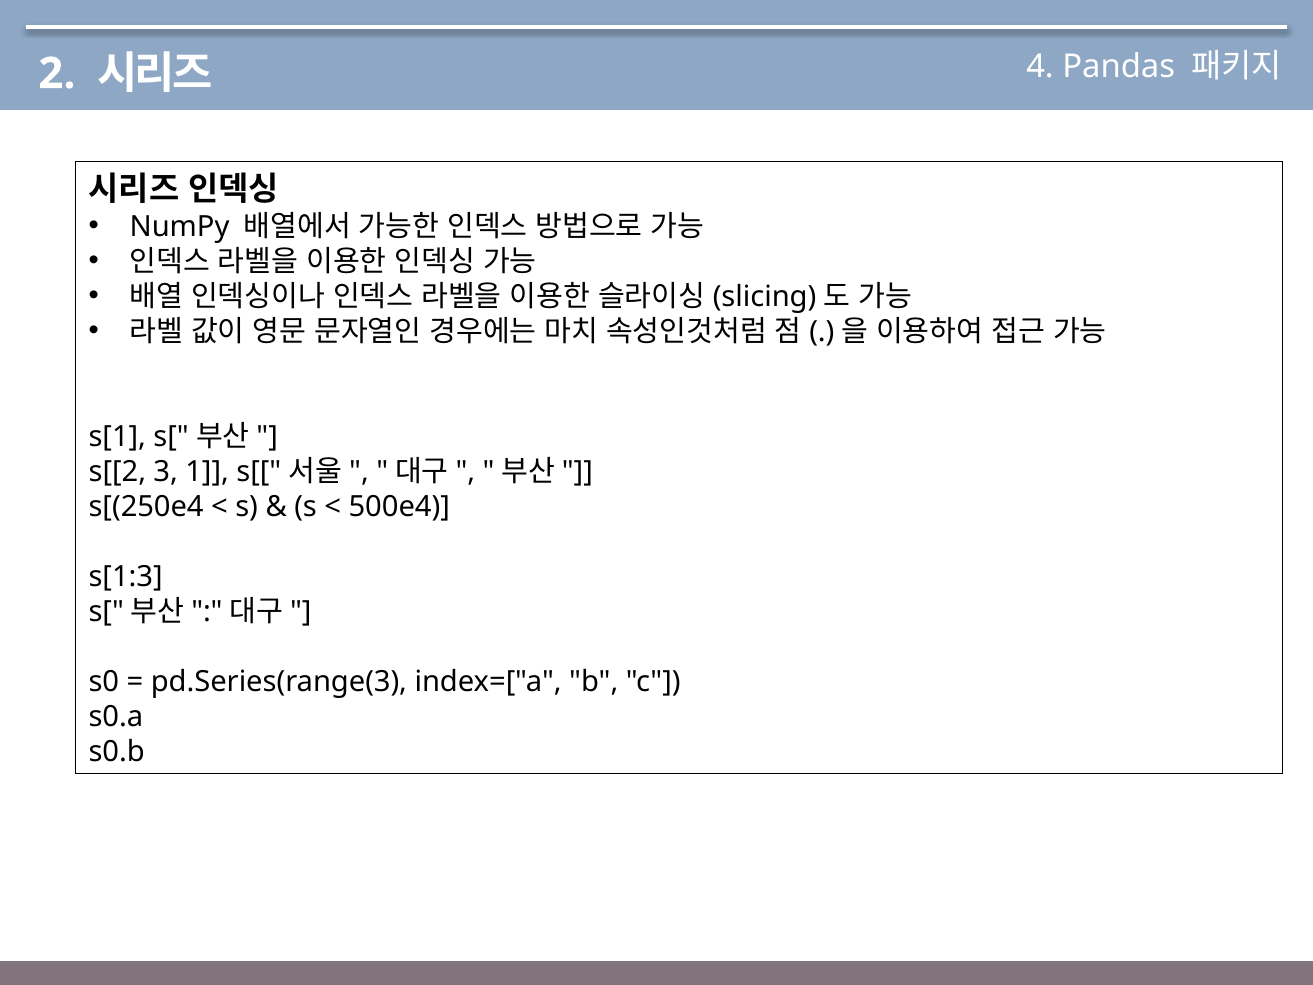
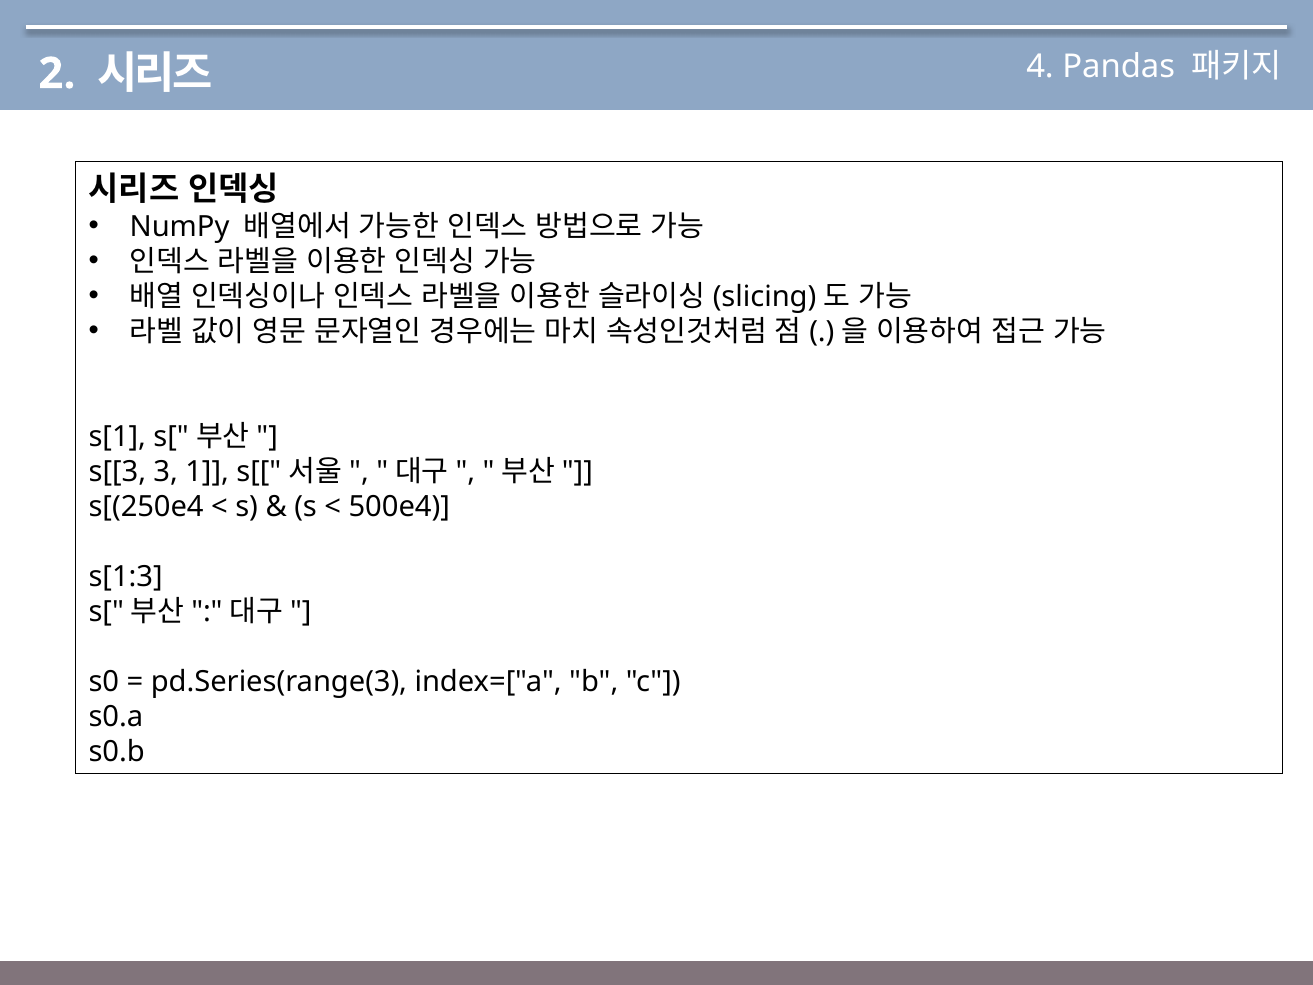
s[[2: s[[2 -> s[[3
